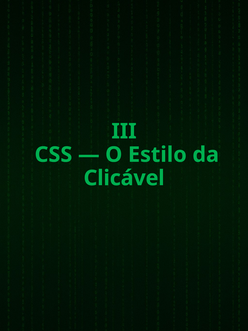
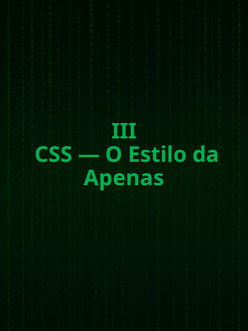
Clicável: Clicável -> Apenas
